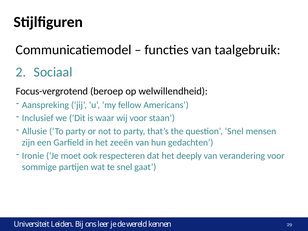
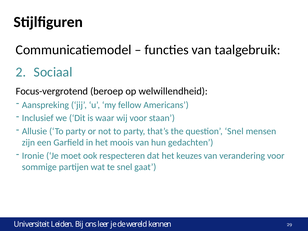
zeeën: zeeën -> moois
deeply: deeply -> keuzes
